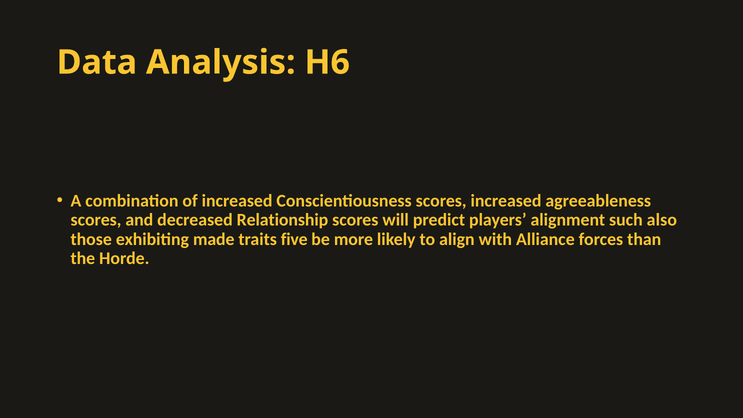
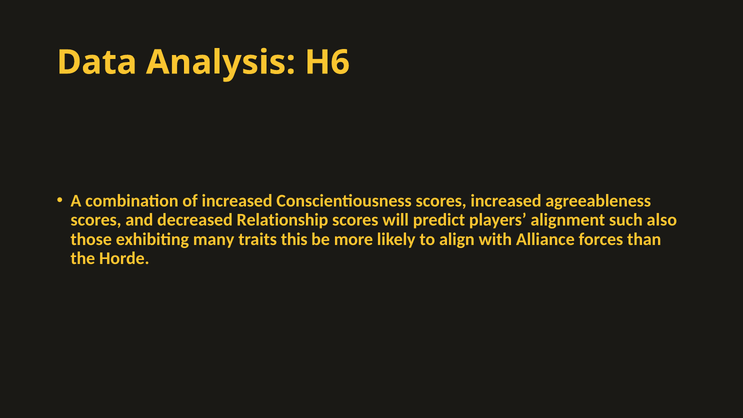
made: made -> many
five: five -> this
